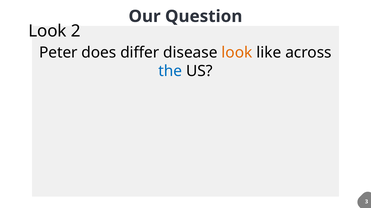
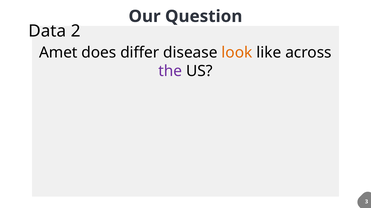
Look at (47, 31): Look -> Data
Peter: Peter -> Amet
the colour: blue -> purple
